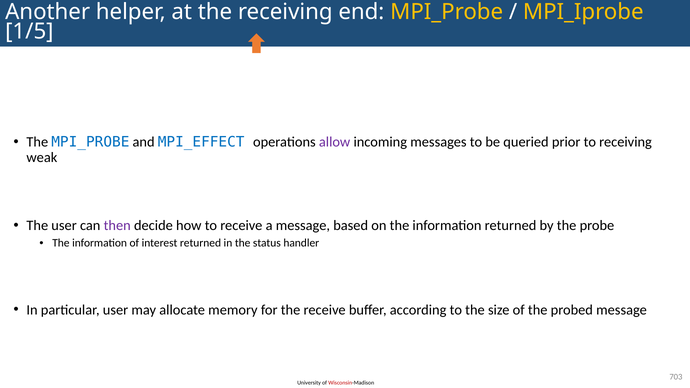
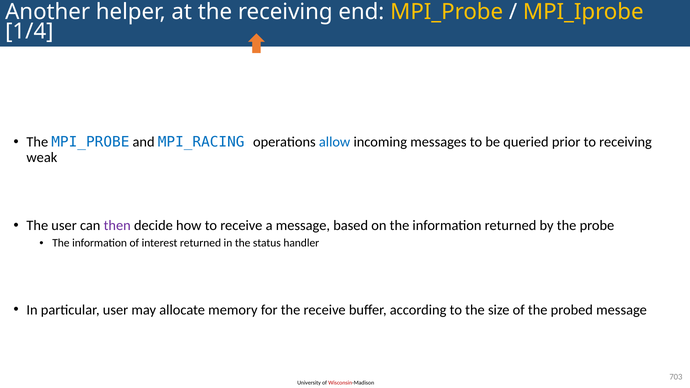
1/5: 1/5 -> 1/4
MPI_EFFECT: MPI_EFFECT -> MPI_RACING
allow colour: purple -> blue
